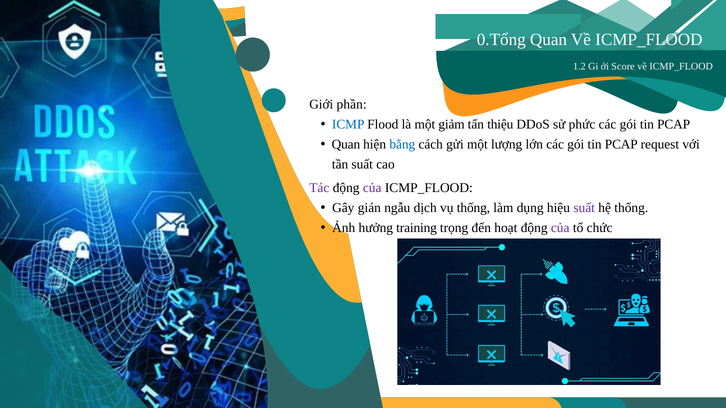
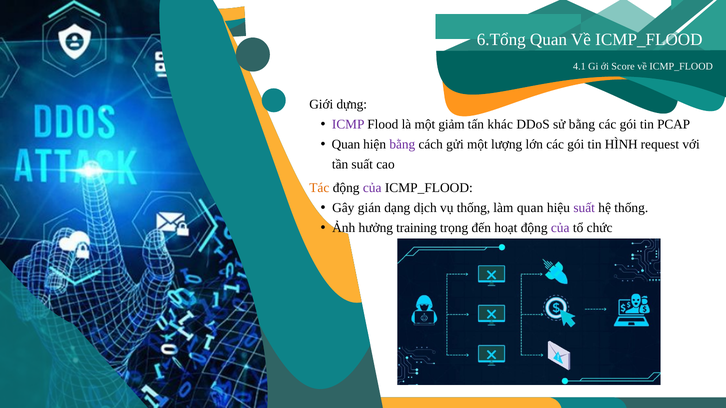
0.Tổng: 0.Tổng -> 6.Tổng
1.2: 1.2 -> 4.1
phần: phần -> dựng
ICMP colour: blue -> purple
thiệu: thiệu -> khác
sử phức: phức -> bằng
bằng at (402, 145) colour: blue -> purple
PCAP at (621, 145): PCAP -> HÌNH
Tác colour: purple -> orange
ngẫu: ngẫu -> dạng
làm dụng: dụng -> quan
